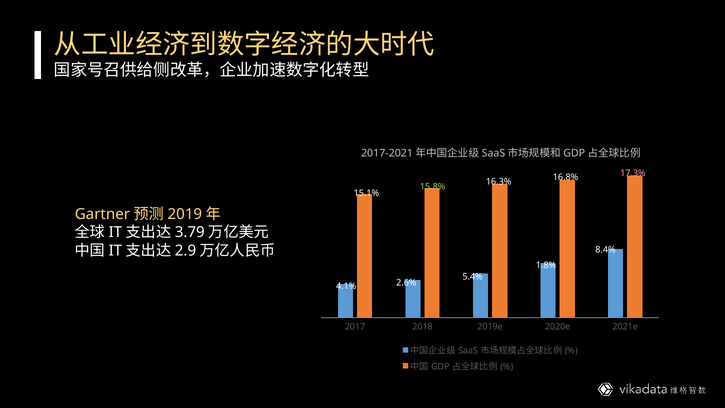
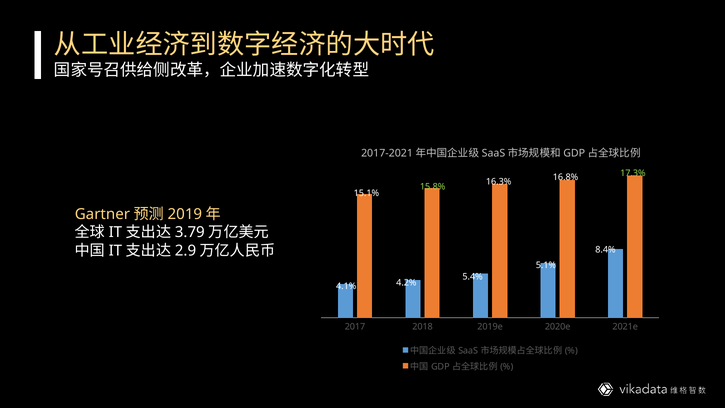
17.3% colour: pink -> light green
1.8%: 1.8% -> 5.1%
2.6%: 2.6% -> 4.2%
